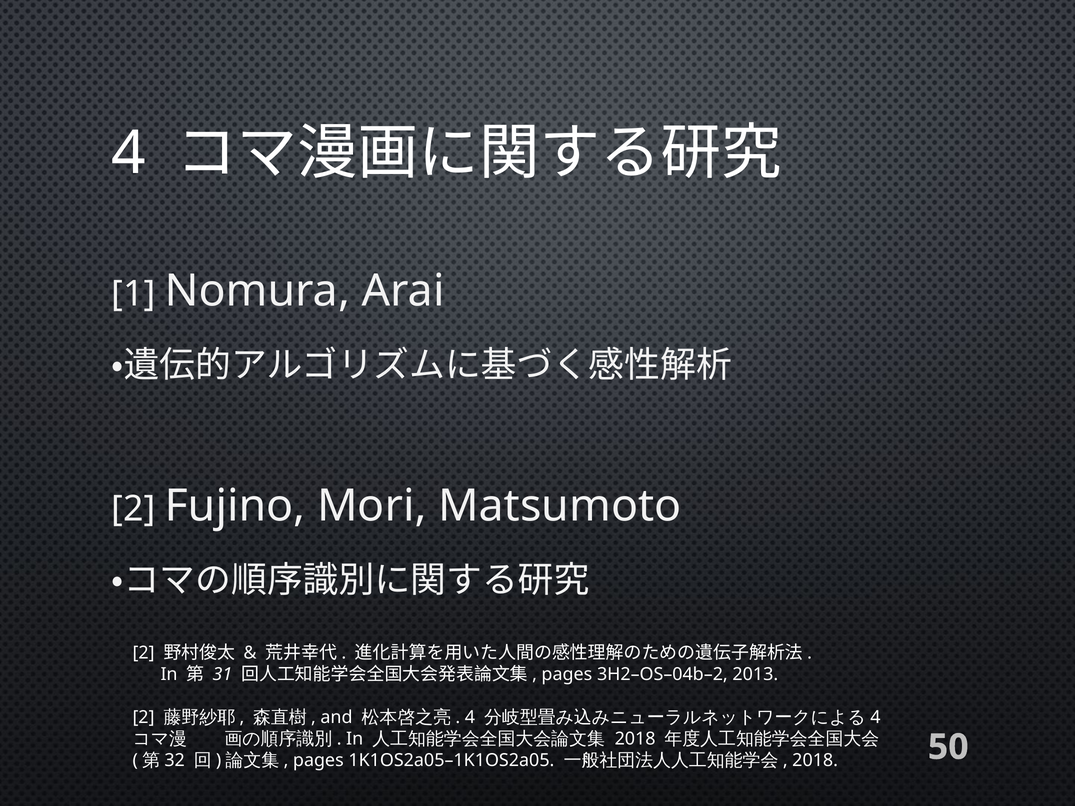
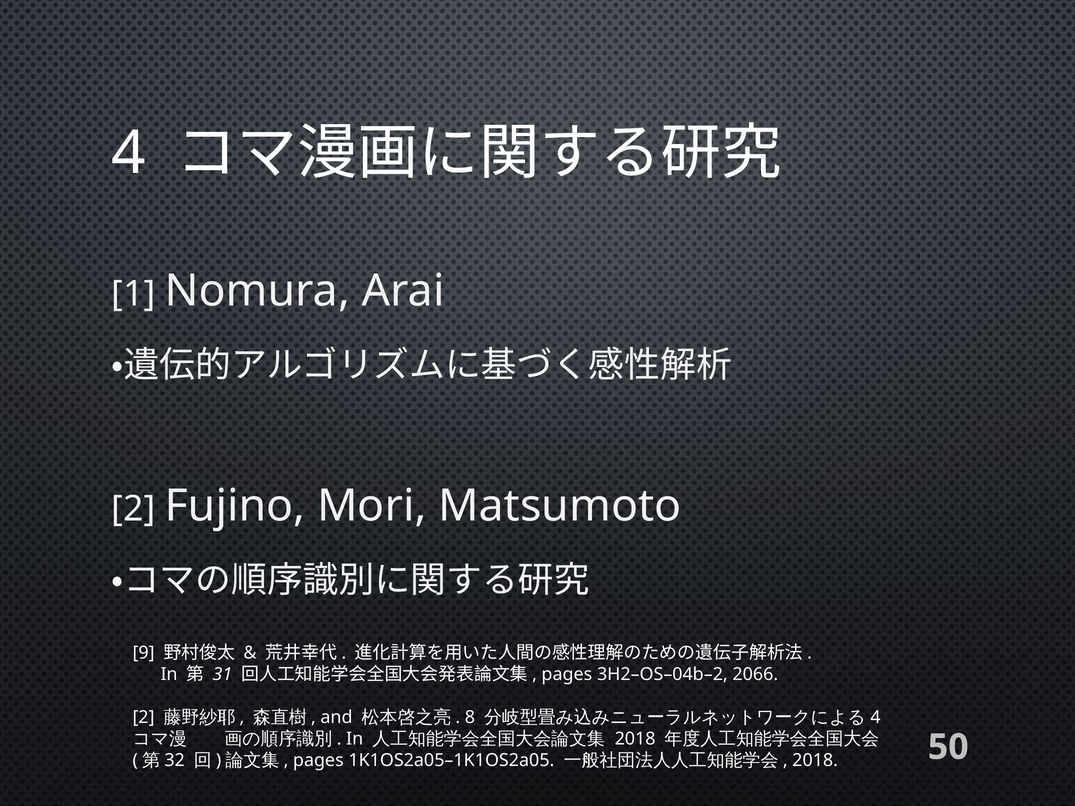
2 at (144, 653): 2 -> 9
2013: 2013 -> 2066
4 at (470, 718): 4 -> 8
